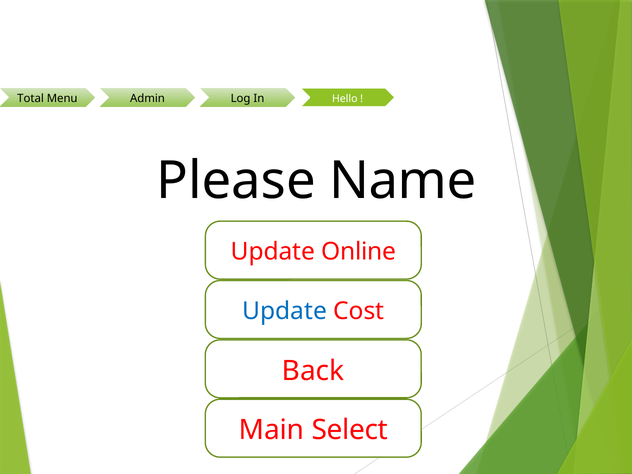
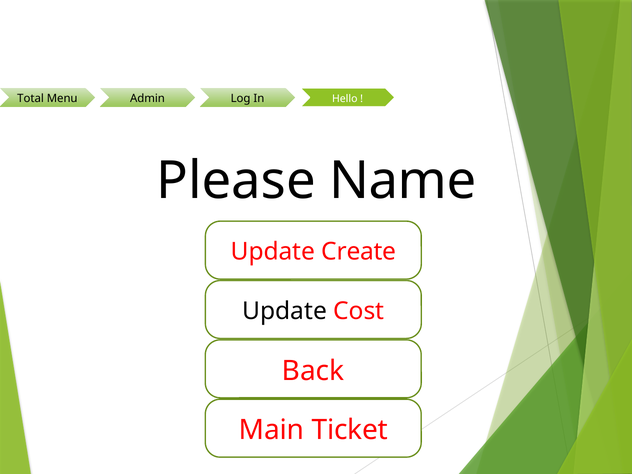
Online: Online -> Create
Update at (285, 311) colour: blue -> black
Select: Select -> Ticket
